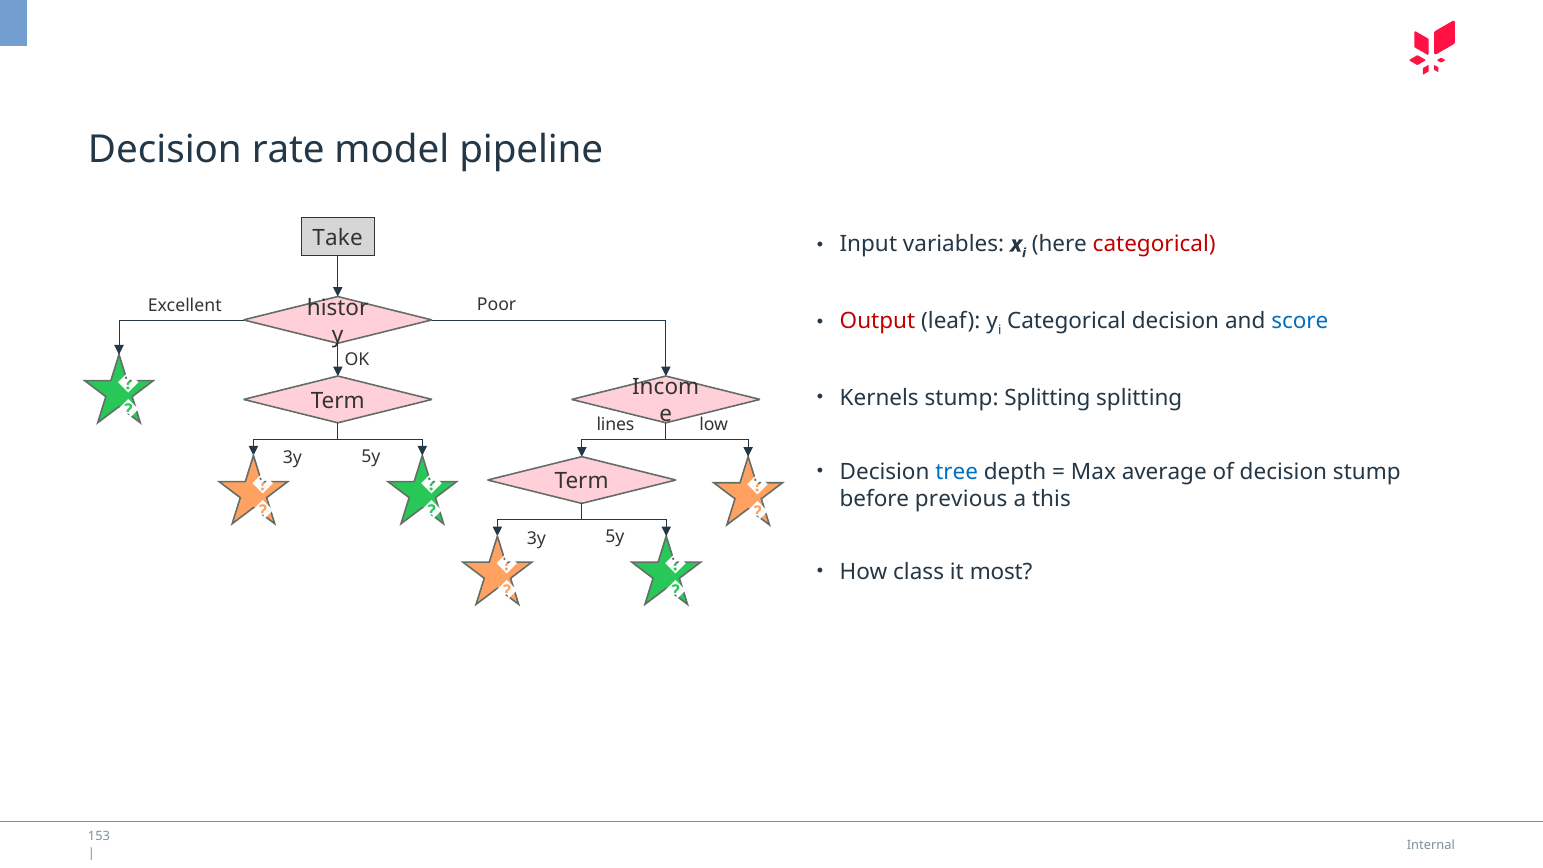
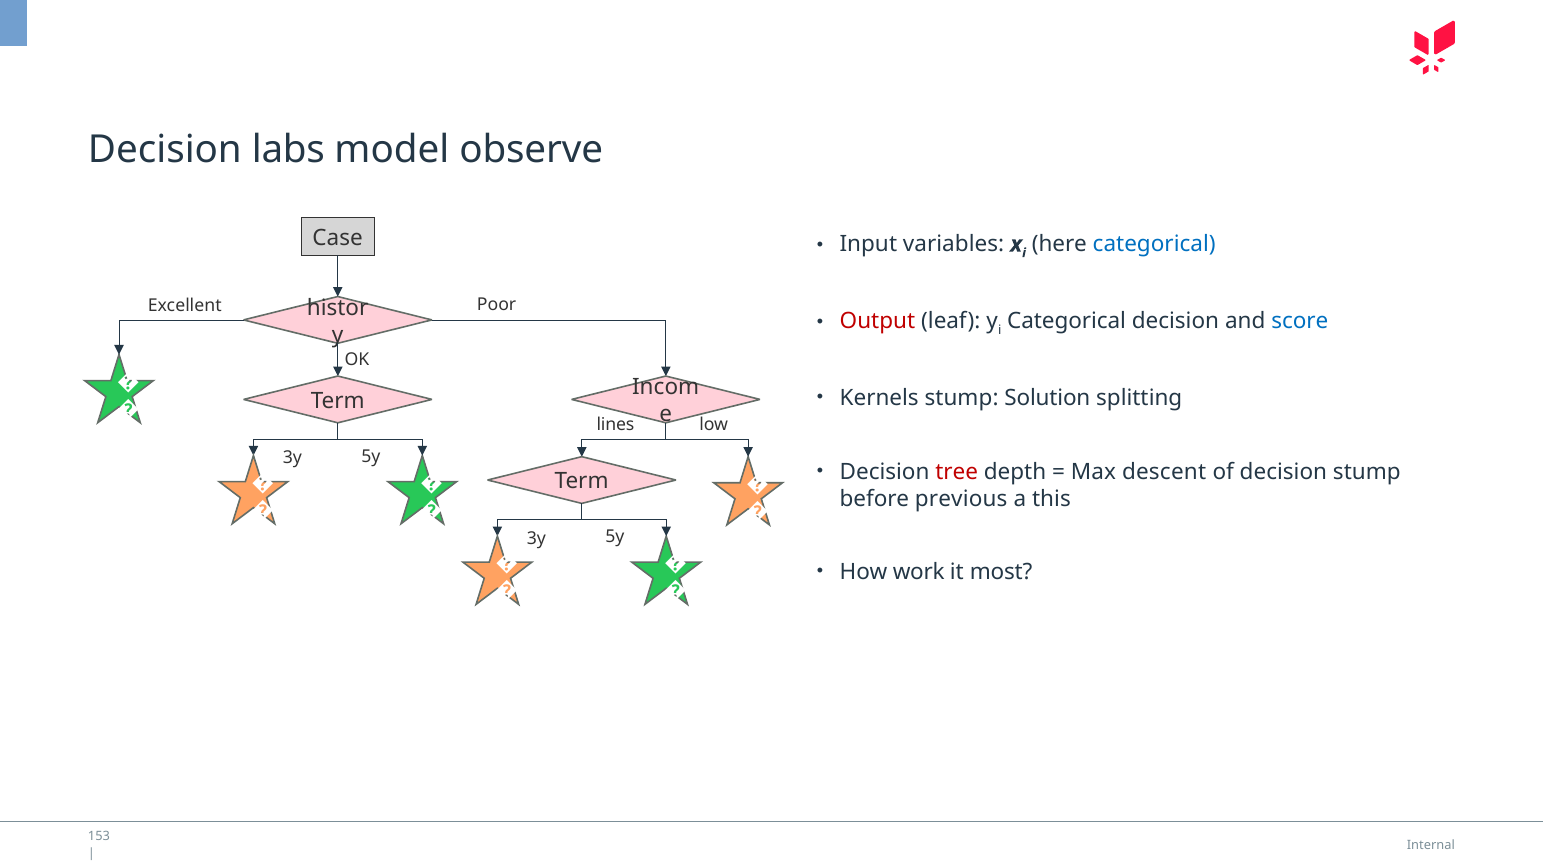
rate: rate -> labs
pipeline: pipeline -> observe
Take: Take -> Case
categorical at (1154, 244) colour: red -> blue
stump Splitting: Splitting -> Solution
tree colour: blue -> red
average: average -> descent
class: class -> work
